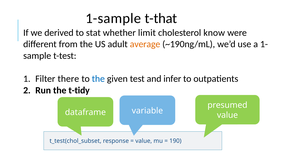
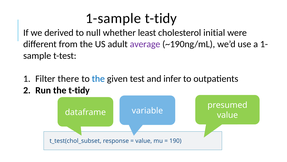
1-sample t-that: t-that -> t-tidy
stat: stat -> null
limit: limit -> least
know: know -> initial
average colour: orange -> purple
